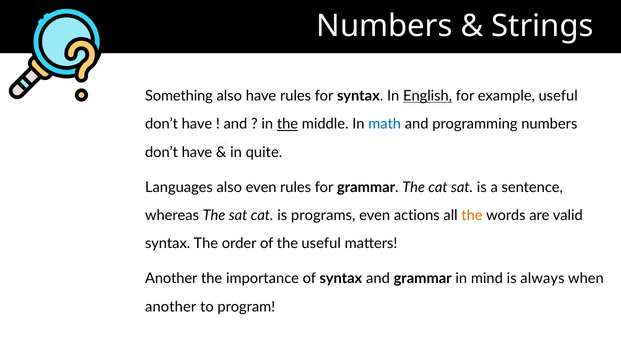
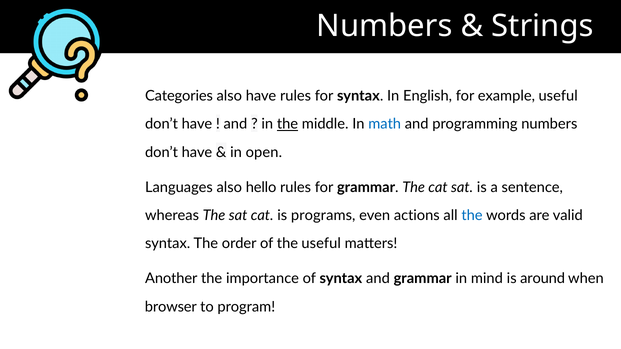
Something: Something -> Categories
English underline: present -> none
quite: quite -> open
also even: even -> hello
the at (472, 216) colour: orange -> blue
always: always -> around
another at (171, 307): another -> browser
